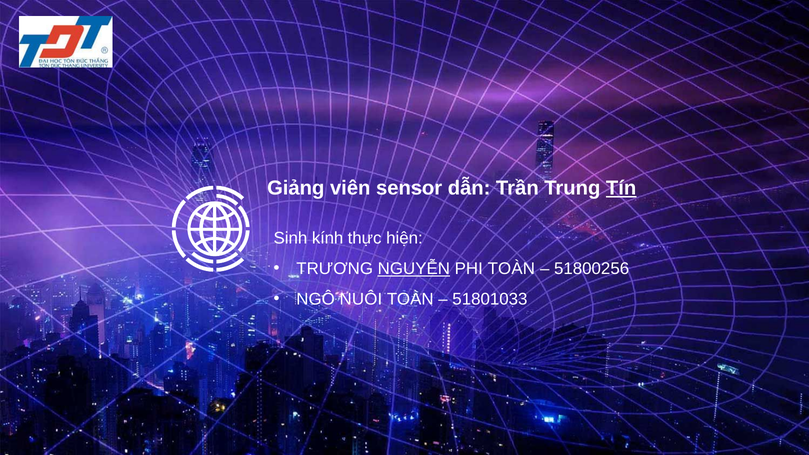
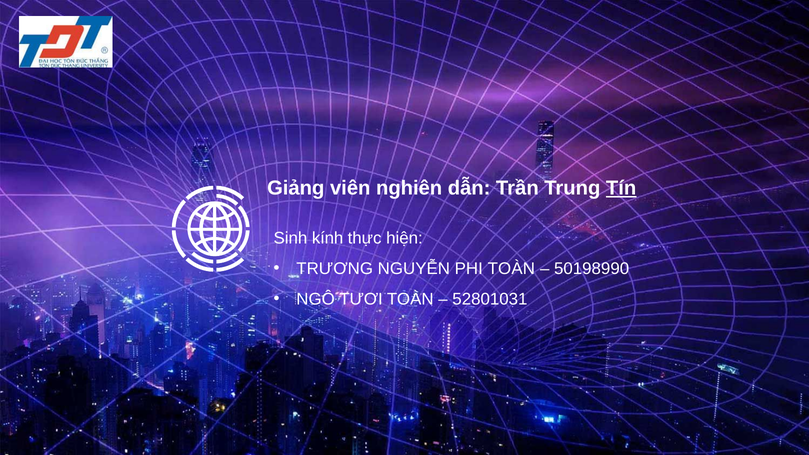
sensor: sensor -> nghiên
NGUYỄN underline: present -> none
51800256: 51800256 -> 50198990
NUÔI: NUÔI -> TƯƠI
51801033: 51801033 -> 52801031
